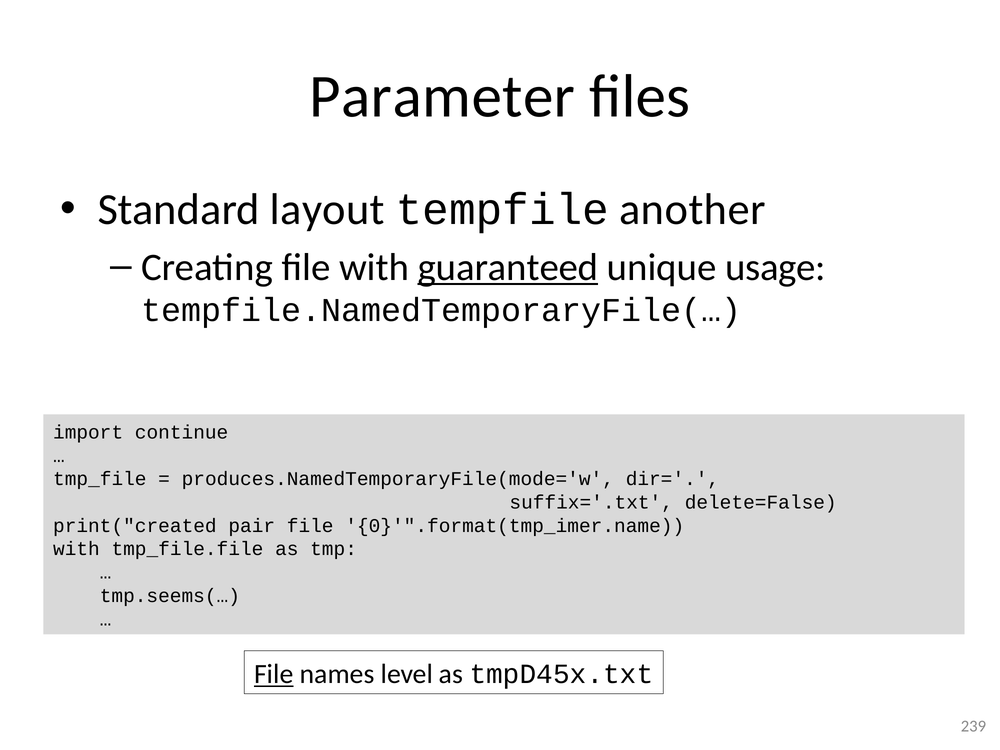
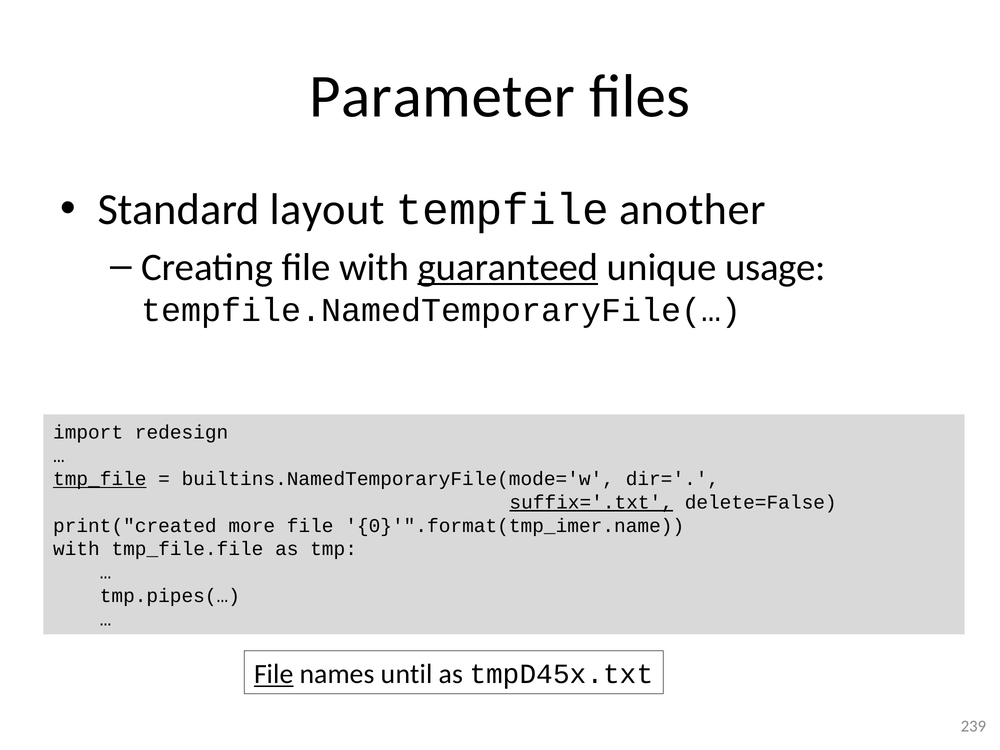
continue: continue -> redesign
tmp_file underline: none -> present
produces.NamedTemporaryFile(mode='w: produces.NamedTemporaryFile(mode='w -> builtins.NamedTemporaryFile(mode='w
suffix='.txt underline: none -> present
pair: pair -> more
tmp.seems(…: tmp.seems(… -> tmp.pipes(…
level: level -> until
